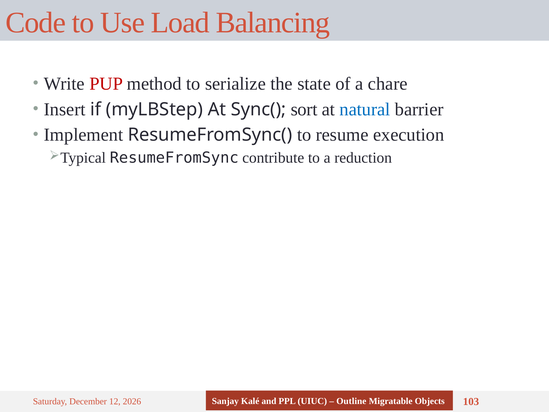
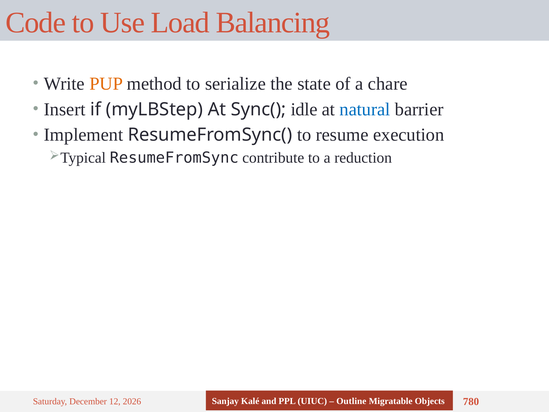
PUP colour: red -> orange
sort: sort -> idle
103: 103 -> 780
